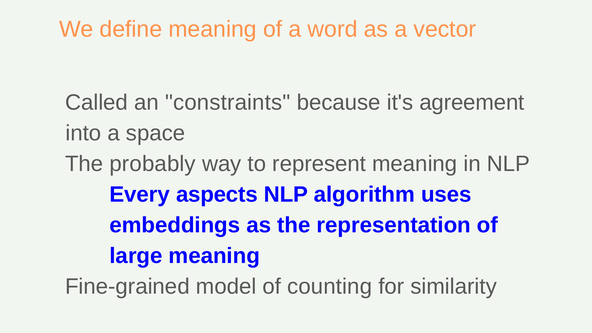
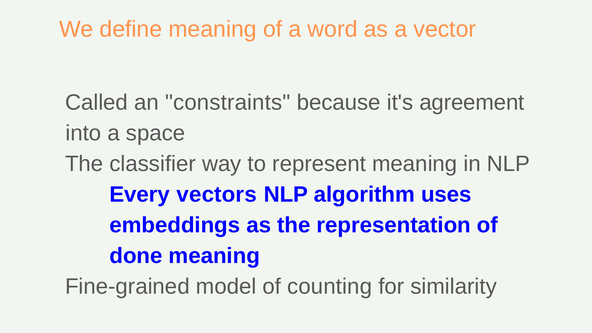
probably: probably -> classifier
aspects: aspects -> vectors
large: large -> done
